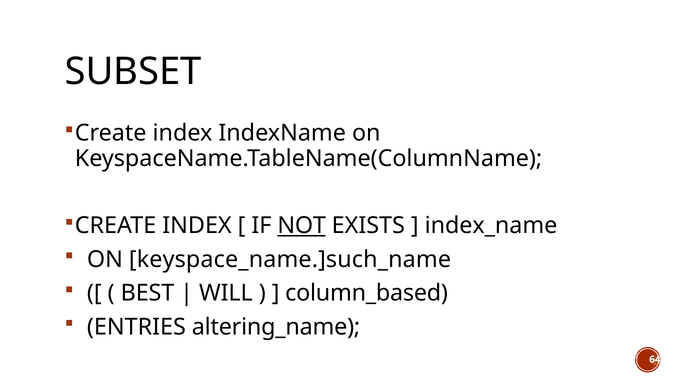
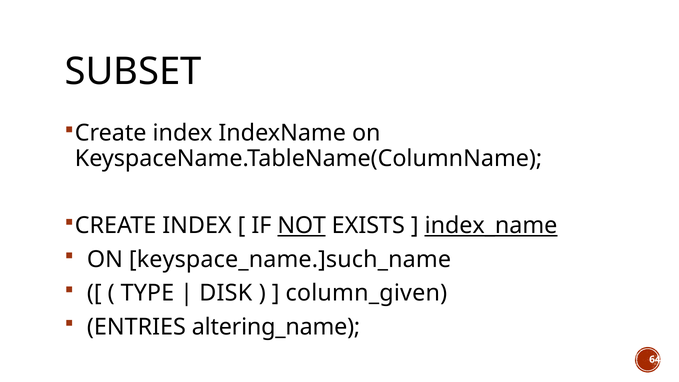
index_name underline: none -> present
BEST: BEST -> TYPE
WILL: WILL -> DISK
column_based: column_based -> column_given
